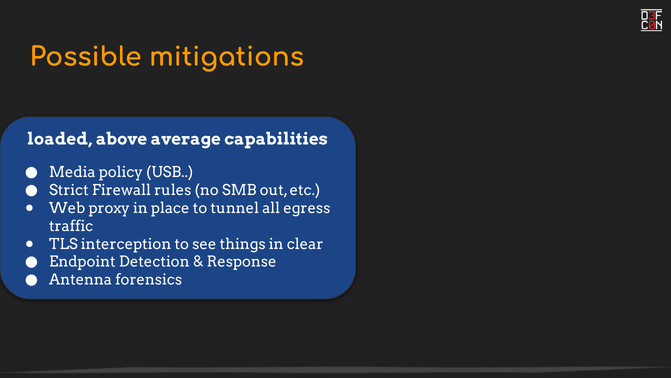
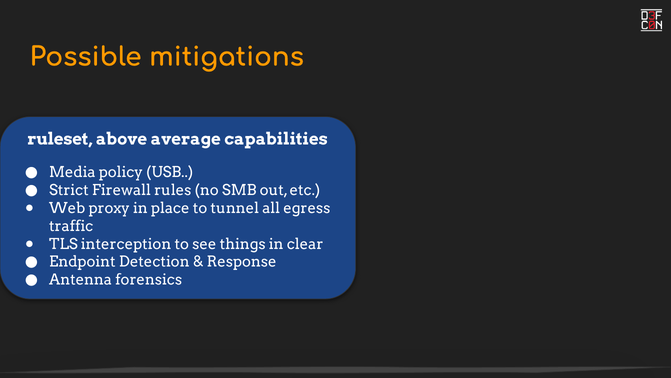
loaded: loaded -> ruleset
